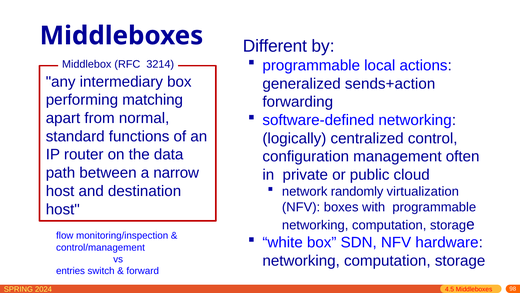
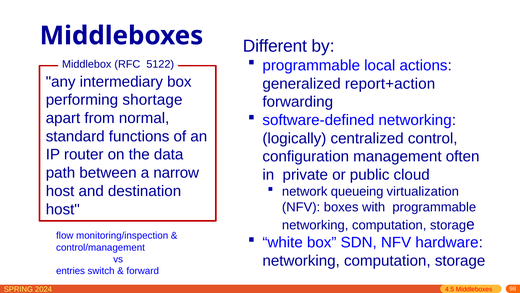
3214: 3214 -> 5122
sends+action: sends+action -> report+action
matching: matching -> shortage
randomly: randomly -> queueing
